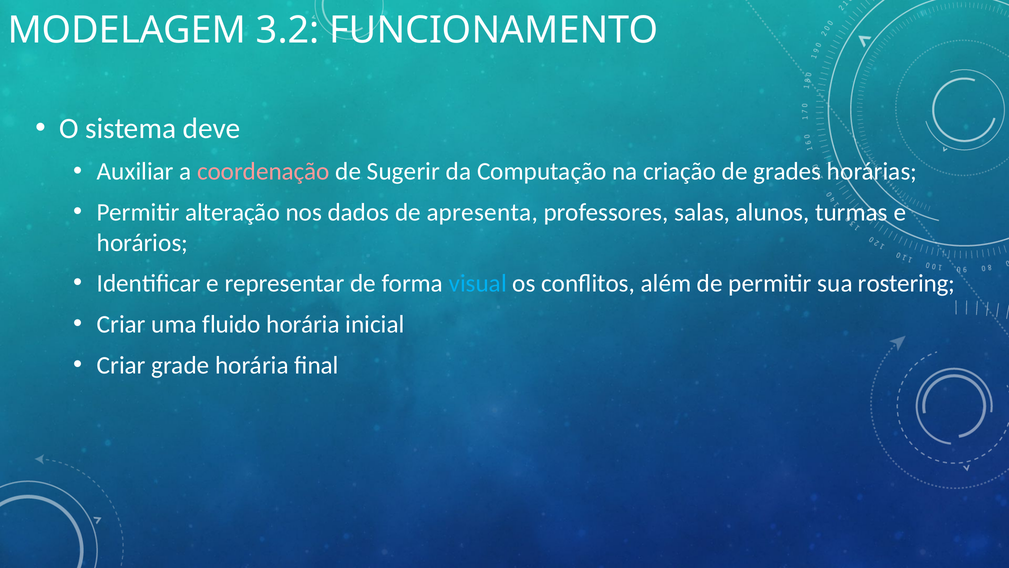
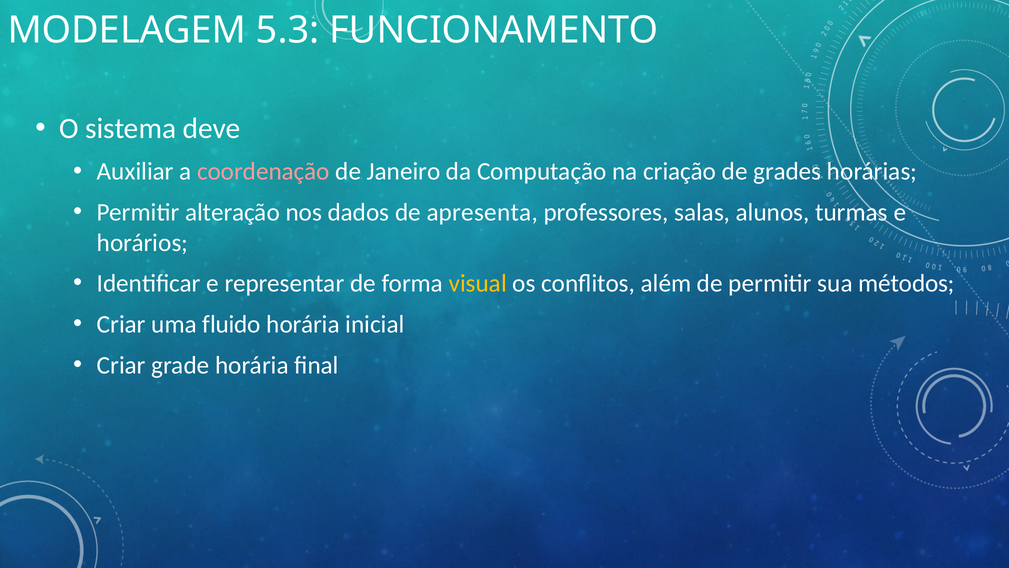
3.2: 3.2 -> 5.3
Sugerir: Sugerir -> Janeiro
visual colour: light blue -> yellow
rostering: rostering -> métodos
